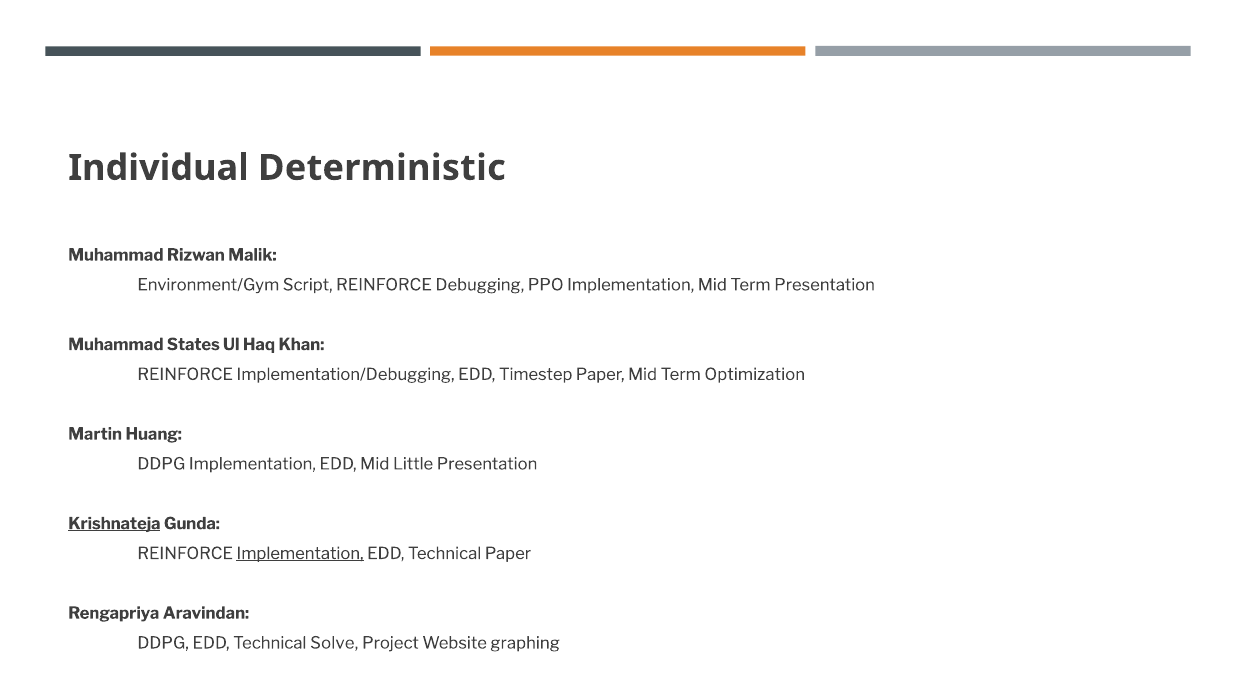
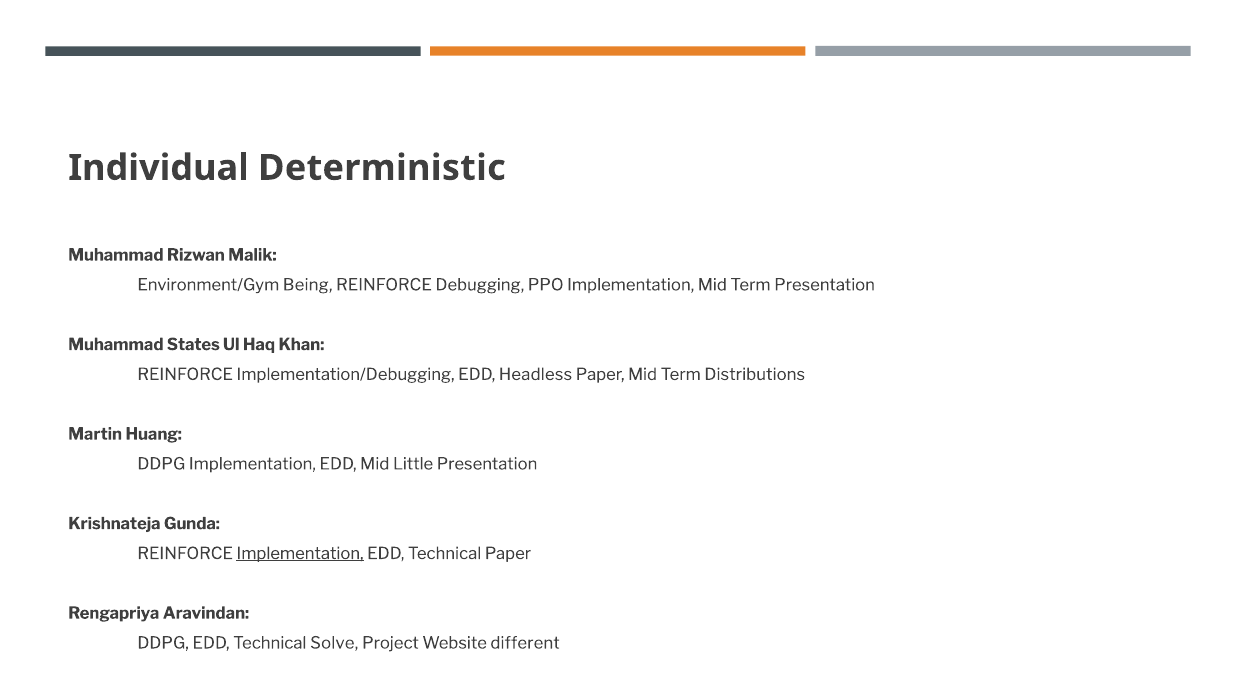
Script: Script -> Being
Timestep: Timestep -> Headless
Optimization: Optimization -> Distributions
Krishnateja underline: present -> none
graphing: graphing -> different
